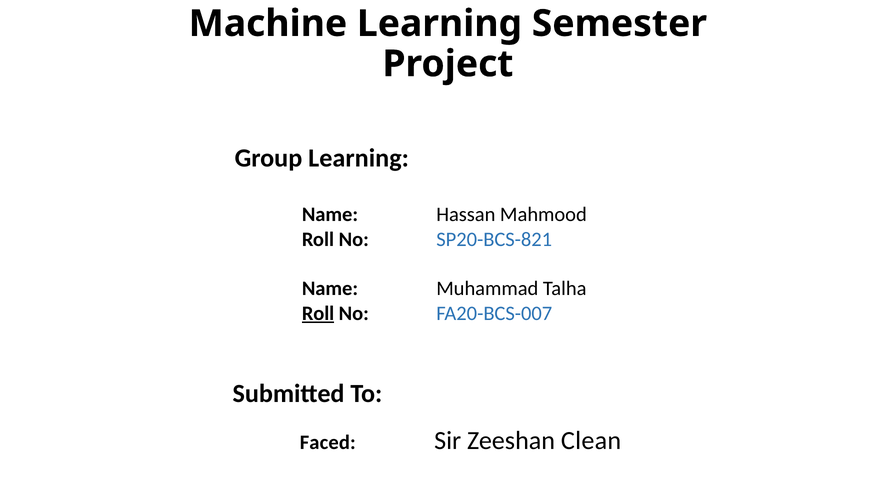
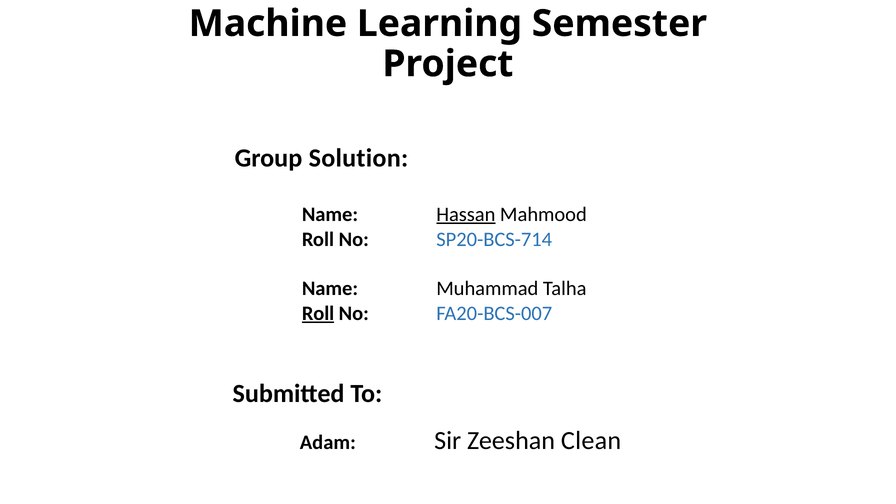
Group Learning: Learning -> Solution
Hassan underline: none -> present
SP20-BCS-821: SP20-BCS-821 -> SP20-BCS-714
Faced: Faced -> Adam
